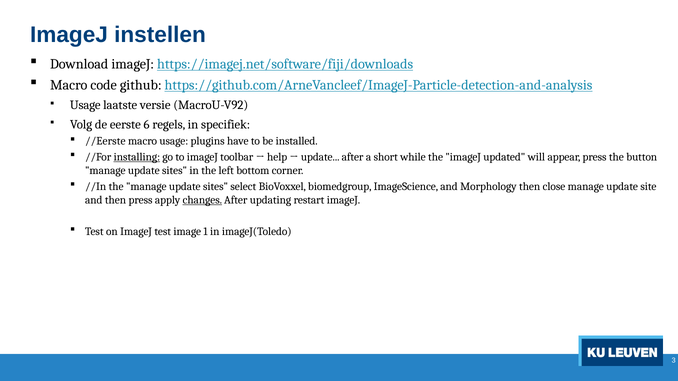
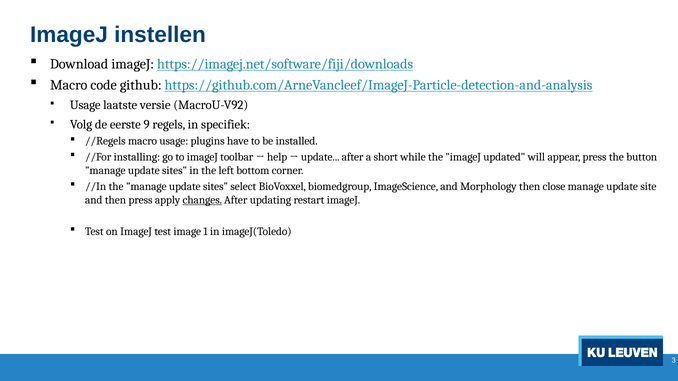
6: 6 -> 9
//Eerste: //Eerste -> //Regels
installing underline: present -> none
